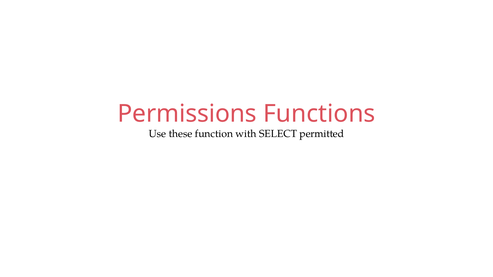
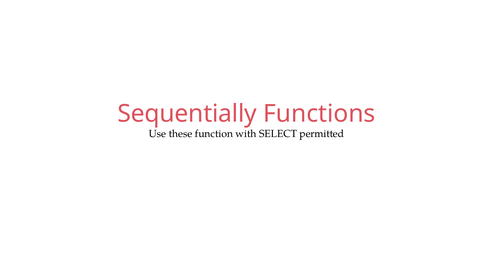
Permissions: Permissions -> Sequentially
